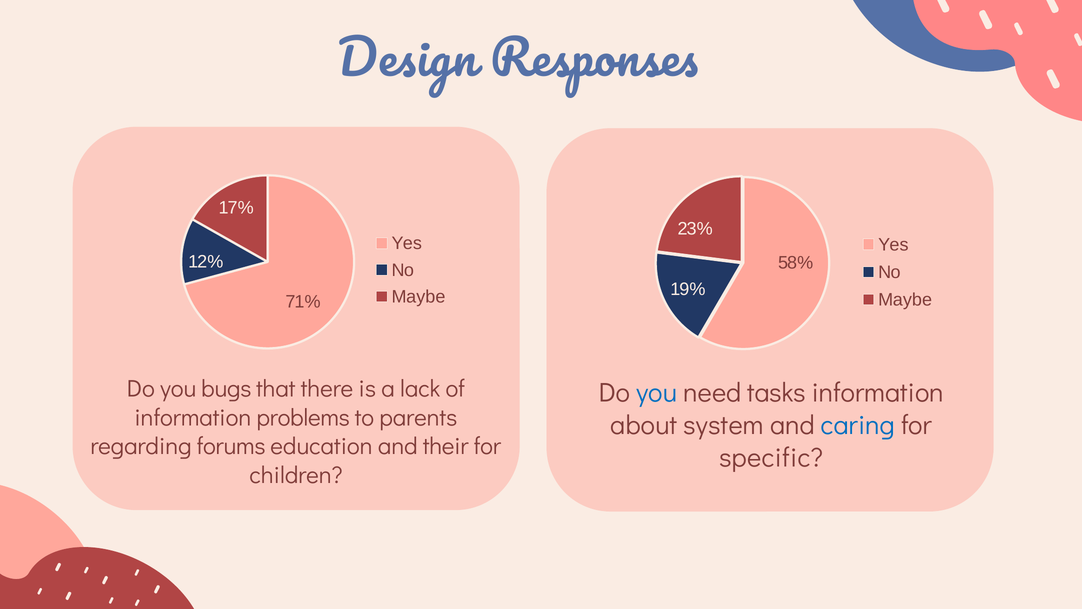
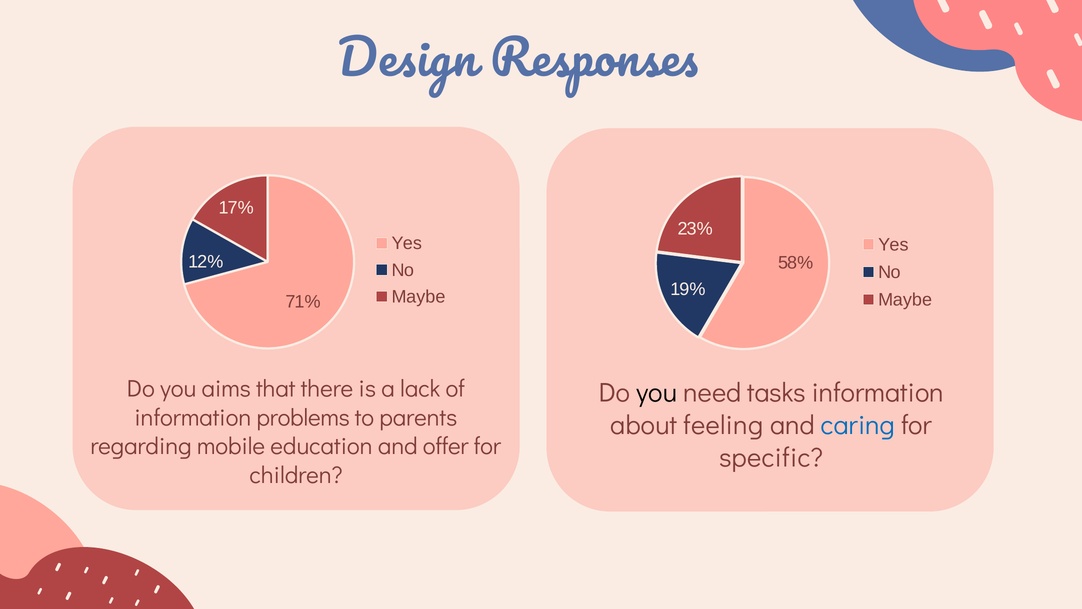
bugs: bugs -> aims
you at (657, 393) colour: blue -> black
system: system -> feeling
forums: forums -> mobile
their: their -> offer
